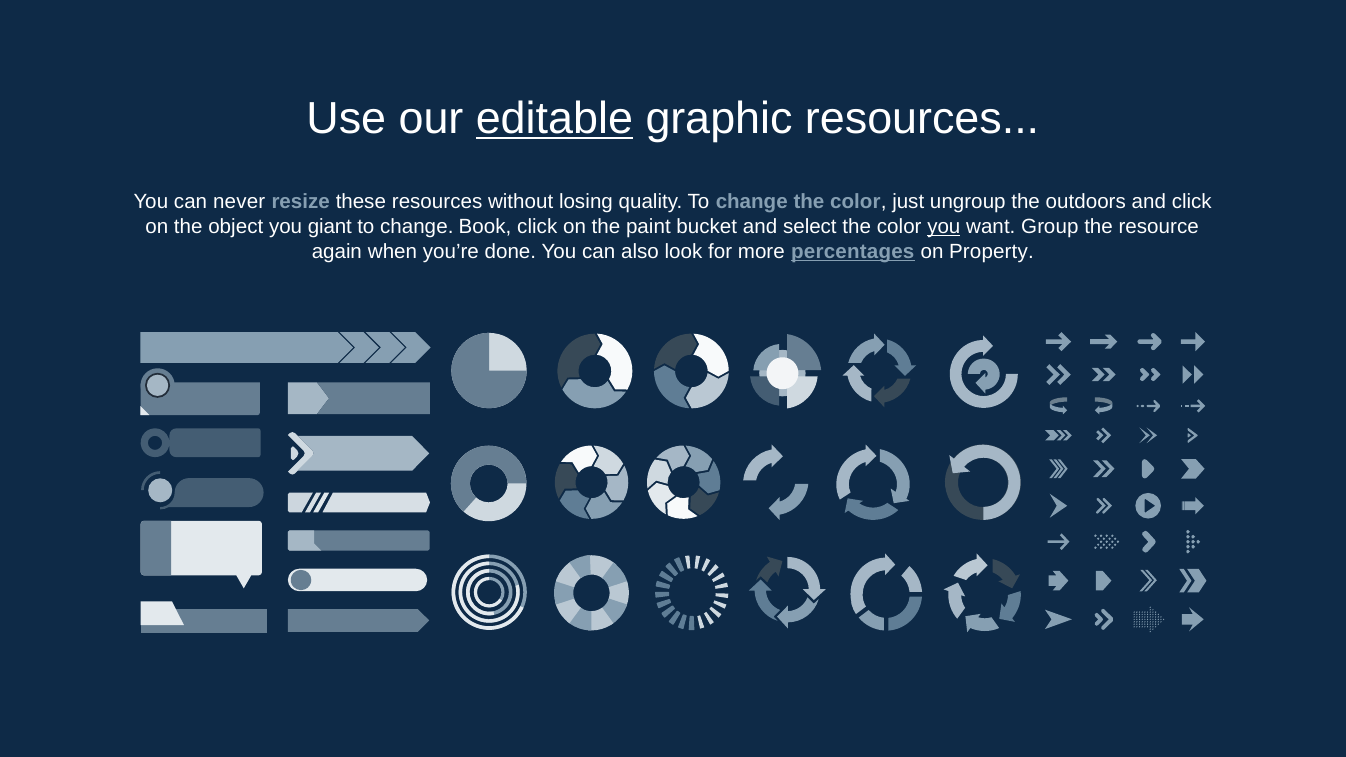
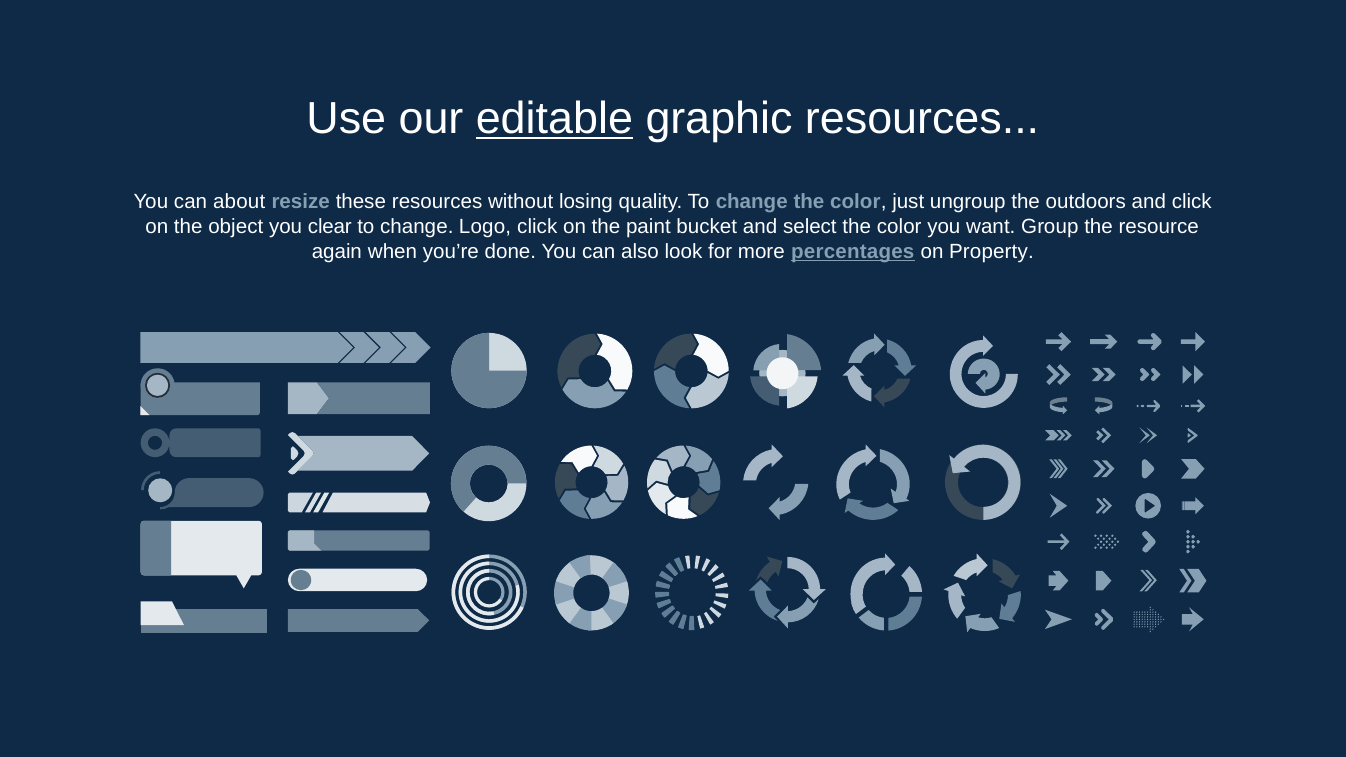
never: never -> about
giant: giant -> clear
Book: Book -> Logo
you at (944, 227) underline: present -> none
